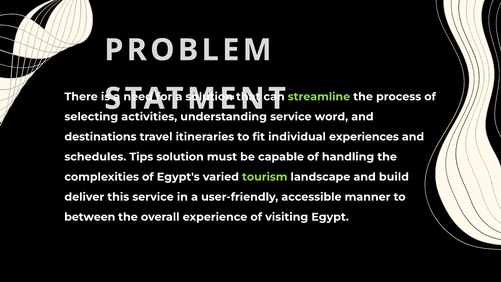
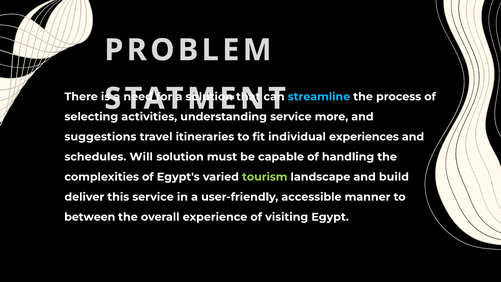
streamline colour: light green -> light blue
word: word -> more
destinations: destinations -> suggestions
Tips: Tips -> Will
